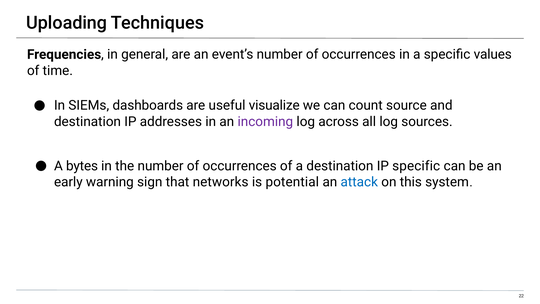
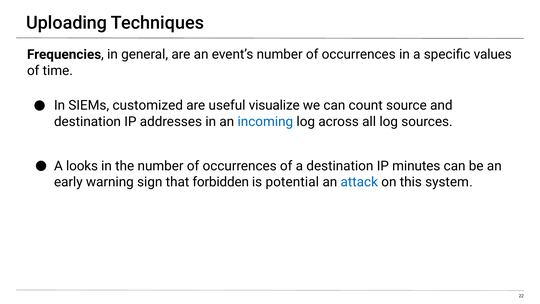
dashboards: dashboards -> customized
incoming colour: purple -> blue
bytes: bytes -> looks
IP specific: specific -> minutes
networks: networks -> forbidden
